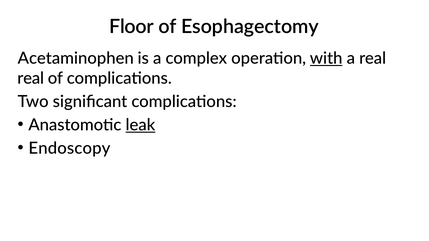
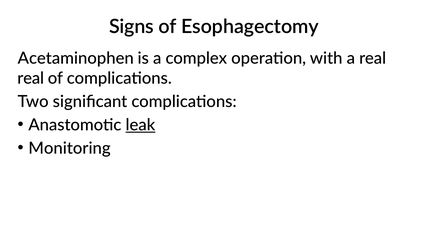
Floor: Floor -> Signs
with underline: present -> none
Endoscopy: Endoscopy -> Monitoring
